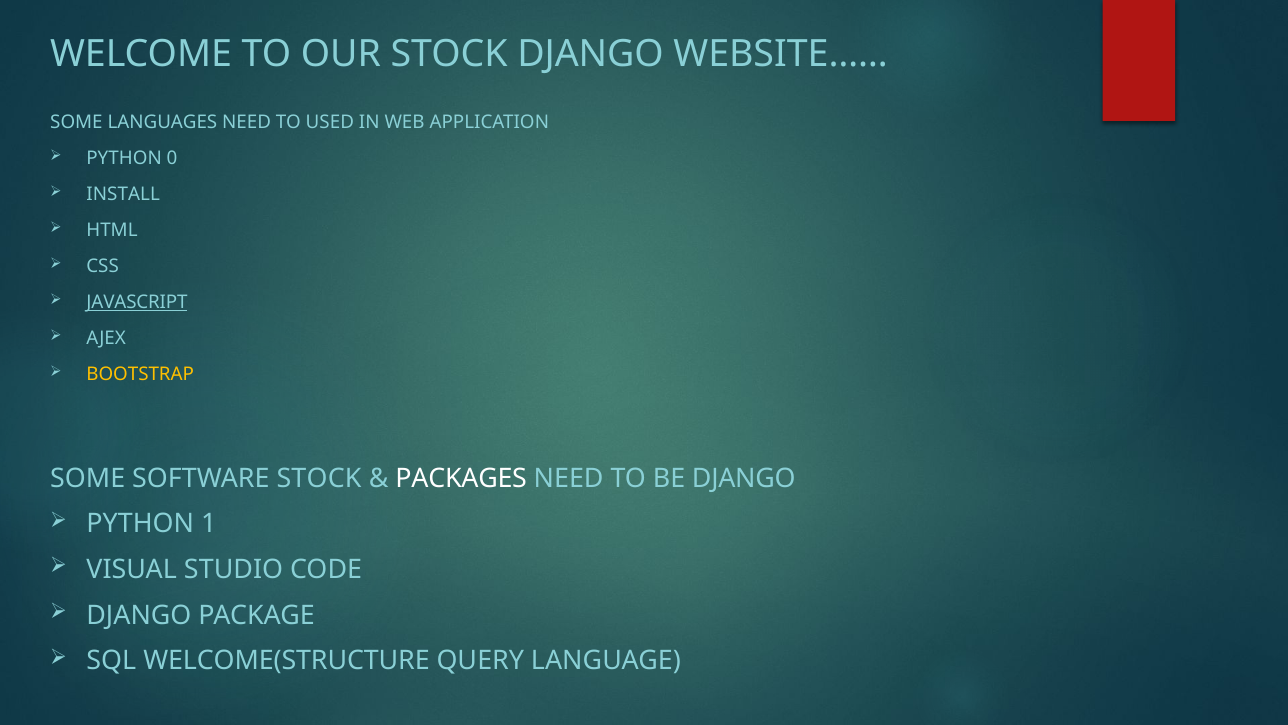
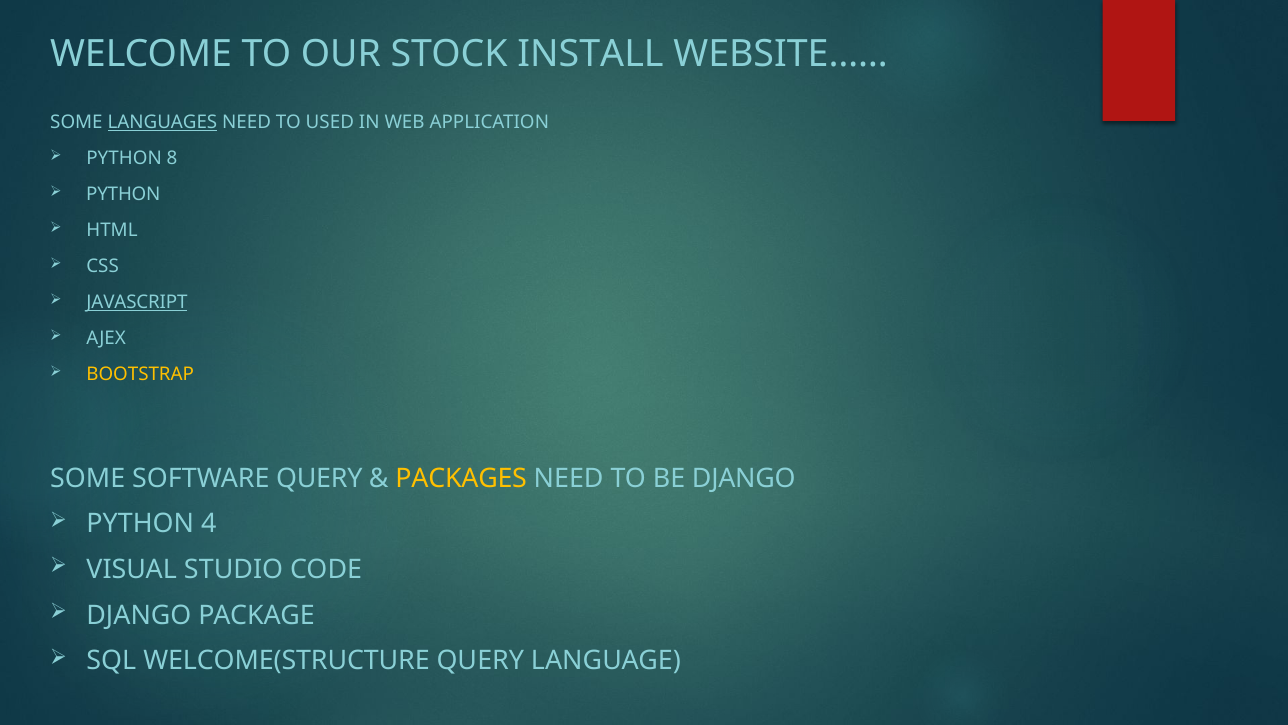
STOCK DJANGO: DJANGO -> INSTALL
LANGUAGES underline: none -> present
0: 0 -> 8
INSTALL at (123, 194): INSTALL -> PYTHON
SOFTWARE STOCK: STOCK -> QUERY
PACKAGES colour: white -> yellow
1: 1 -> 4
